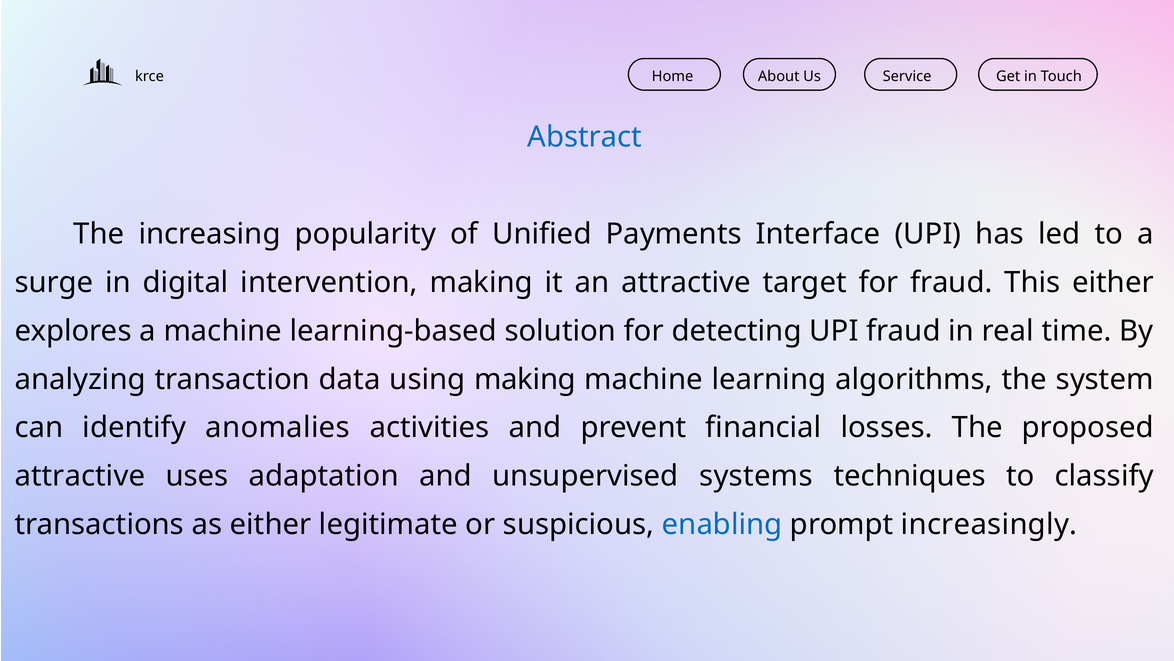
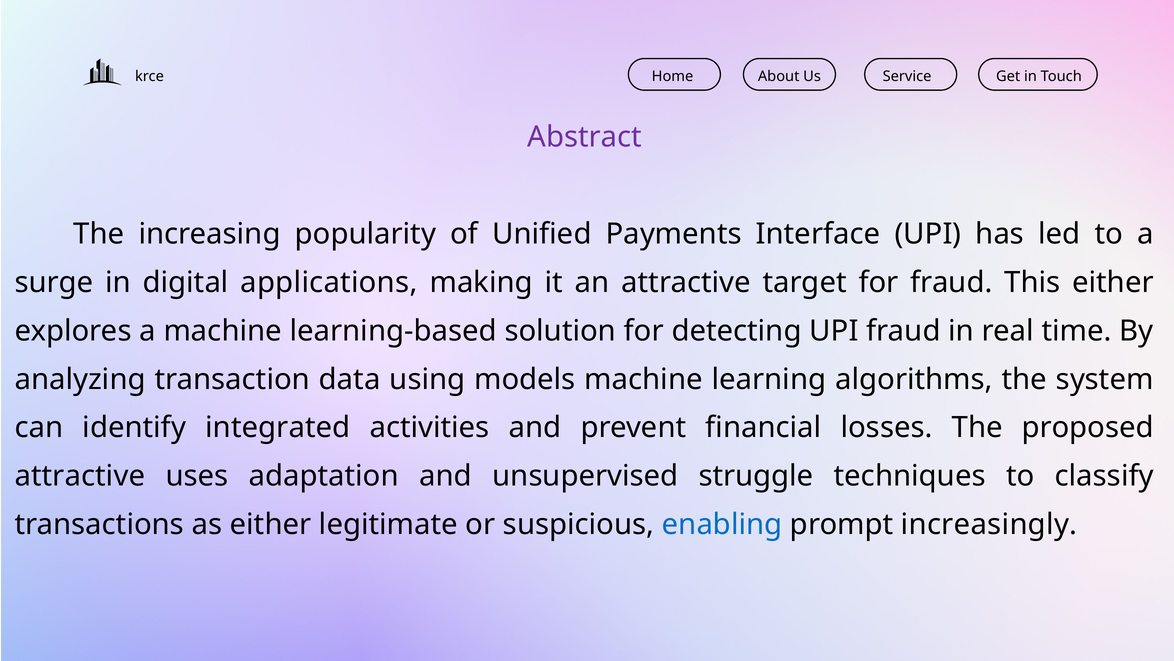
Abstract colour: blue -> purple
intervention: intervention -> applications
using making: making -> models
anomalies: anomalies -> integrated
systems: systems -> struggle
